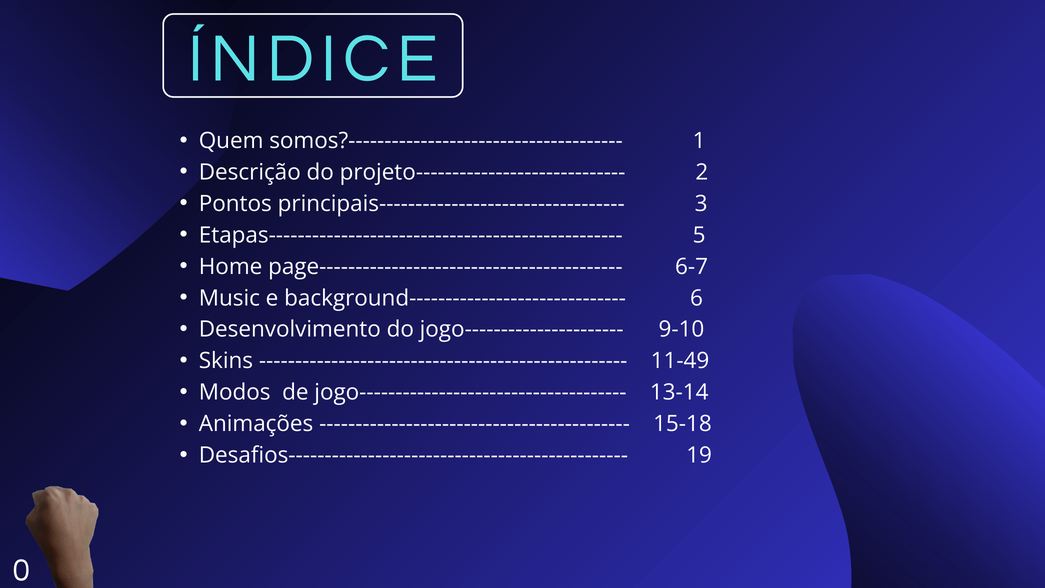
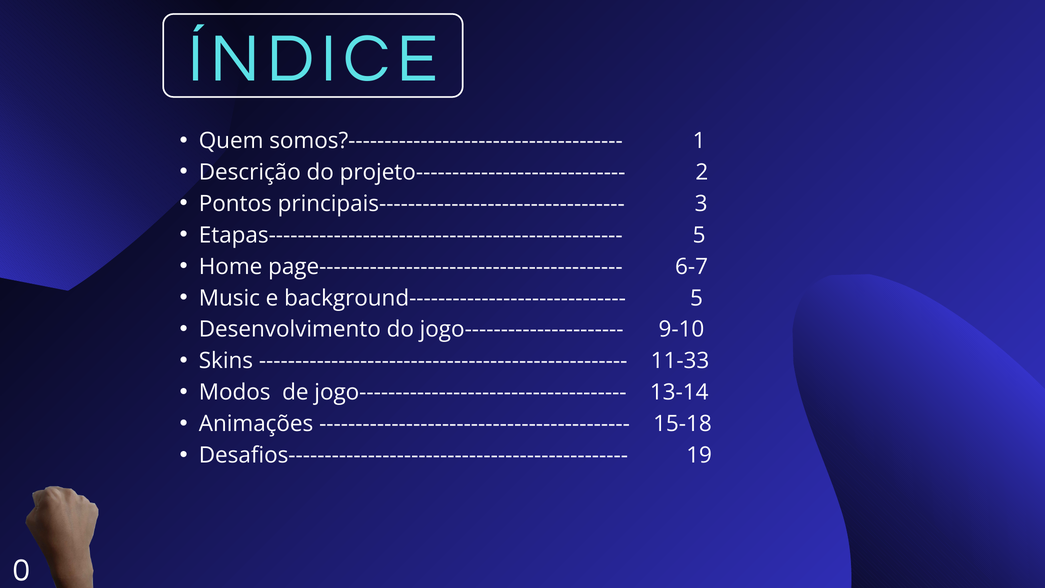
background------------------------------ 6: 6 -> 5
11-49: 11-49 -> 11-33
